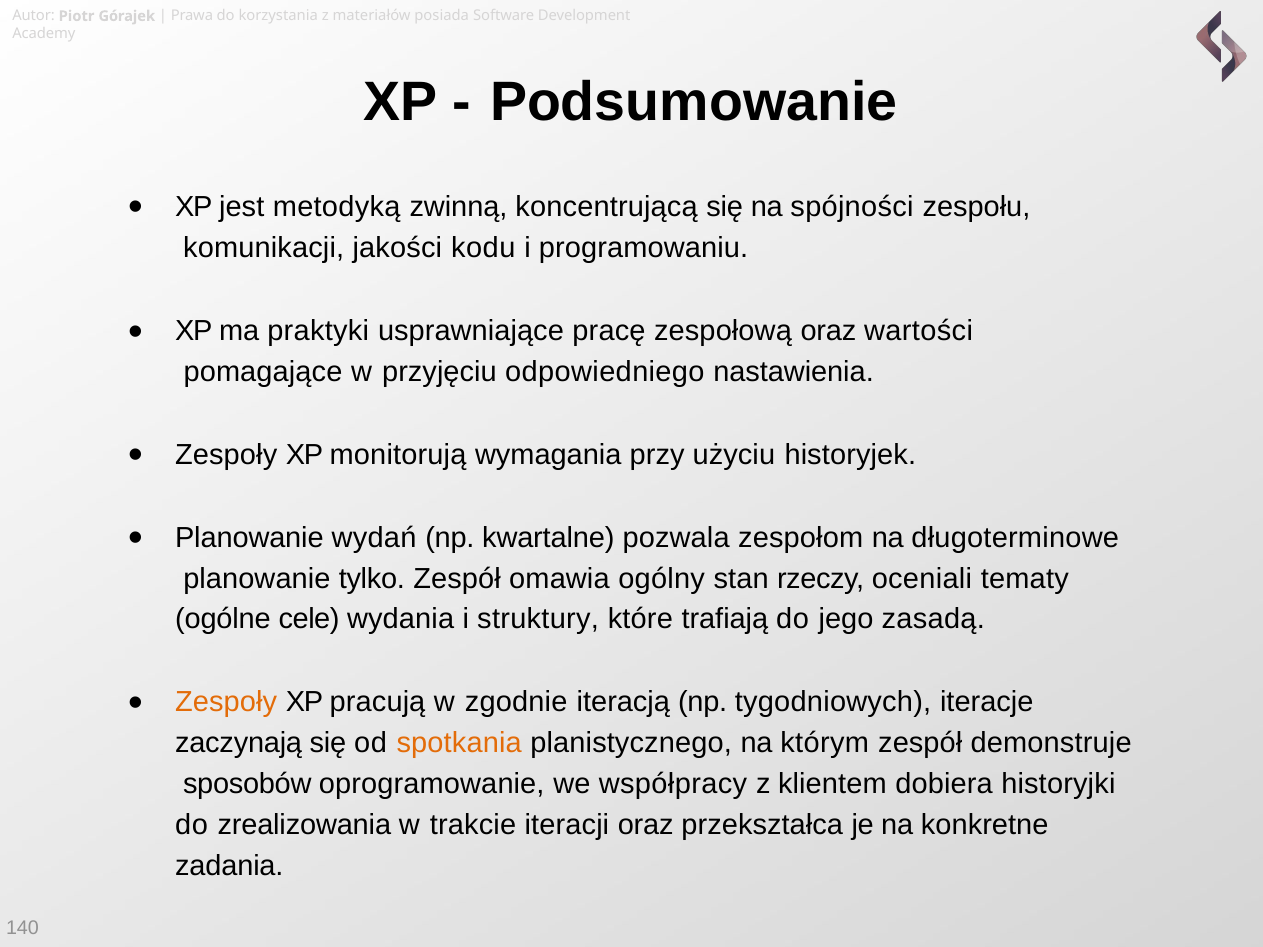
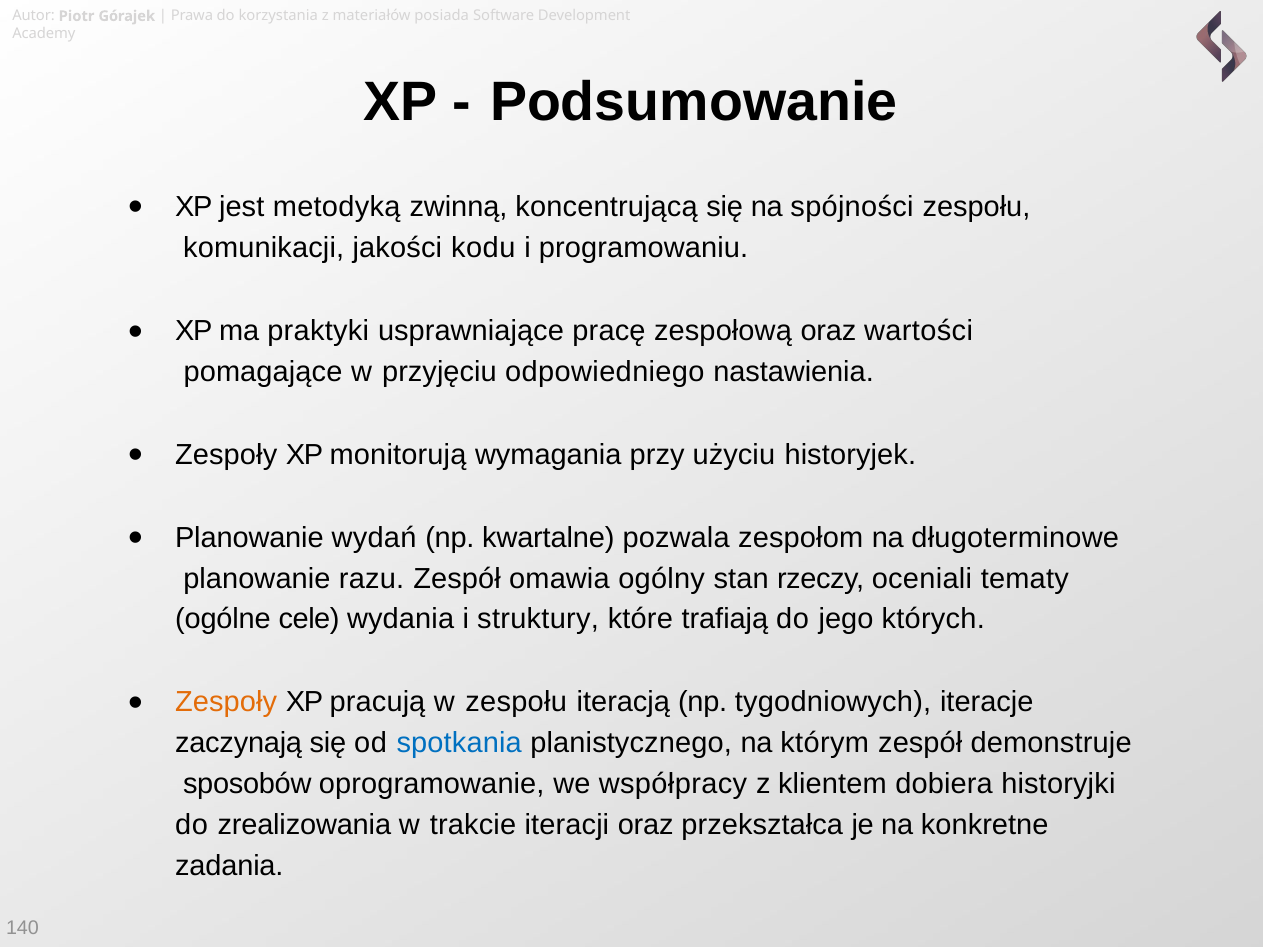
tylko: tylko -> razu
zasadą: zasadą -> których
w zgodnie: zgodnie -> zespołu
spotkania colour: orange -> blue
